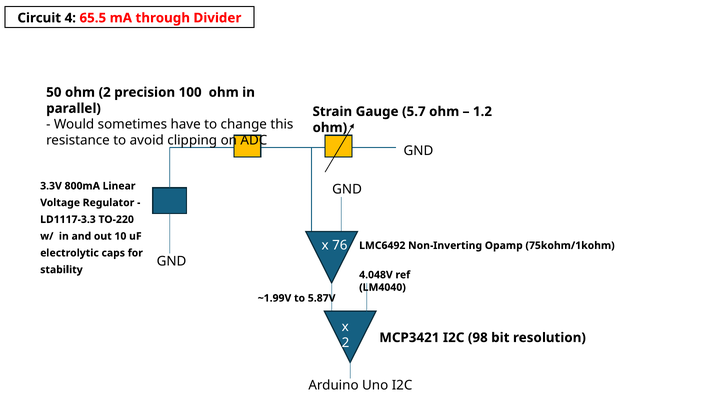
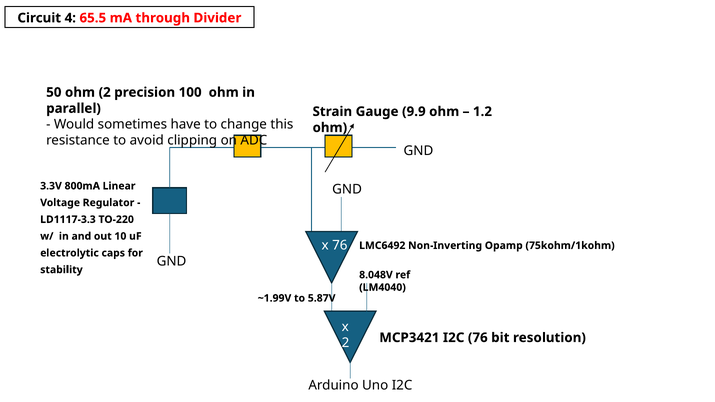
5.7: 5.7 -> 9.9
4.048V: 4.048V -> 8.048V
I2C 98: 98 -> 76
